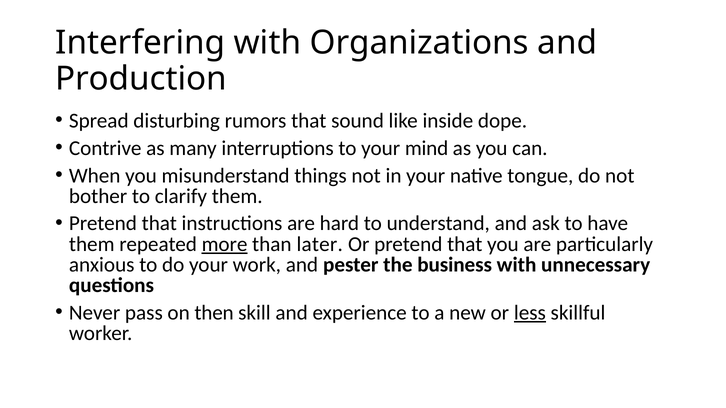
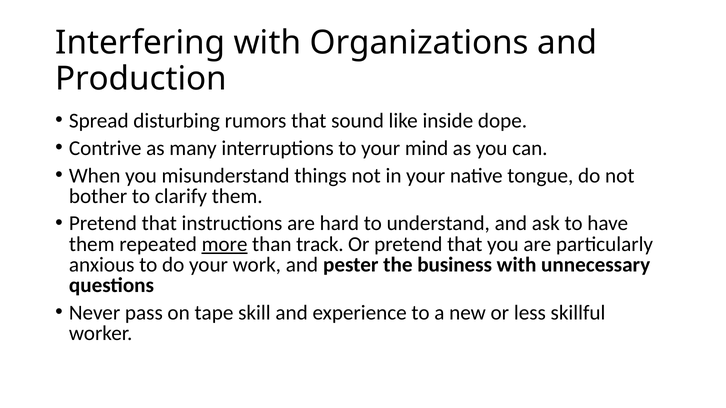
later: later -> track
then: then -> tape
less underline: present -> none
